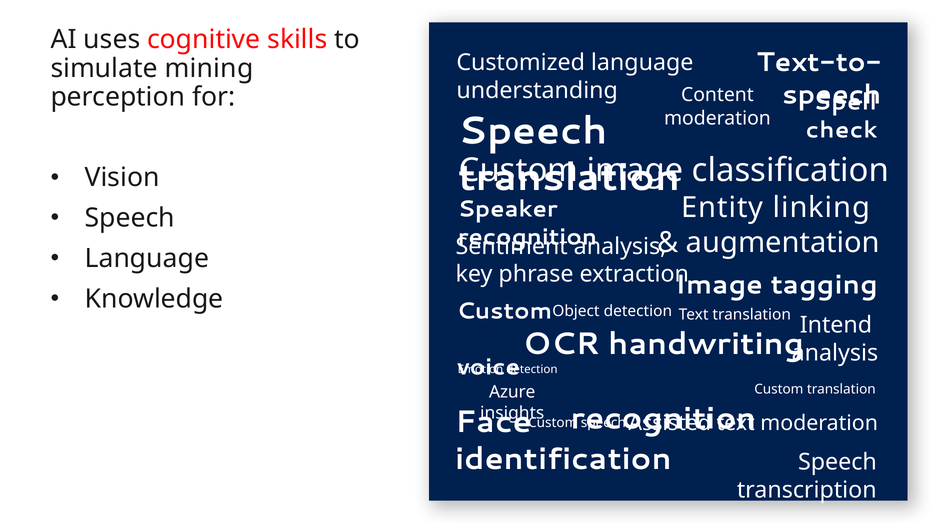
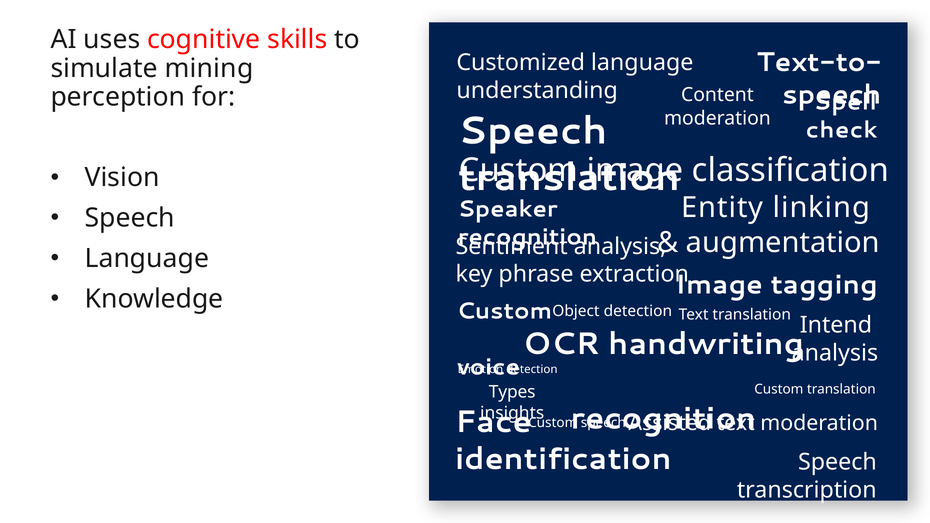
Azure: Azure -> Types
